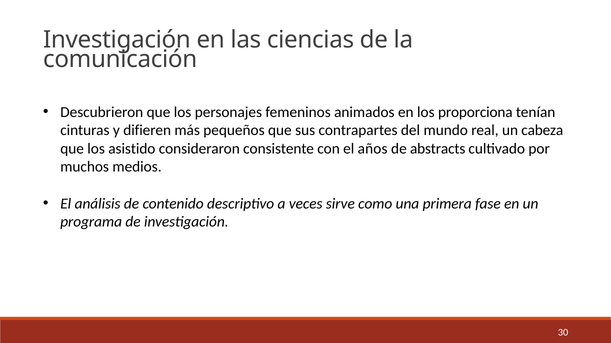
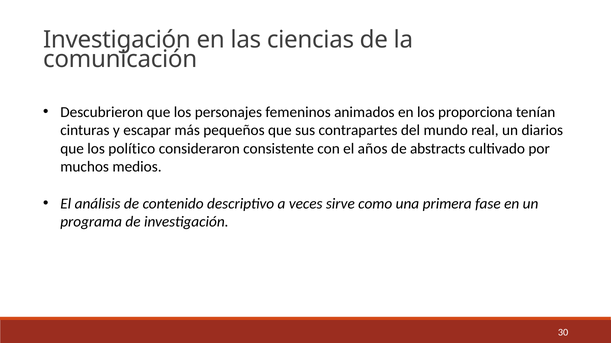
difieren: difieren -> escapar
cabeza: cabeza -> diarios
asistido: asistido -> político
